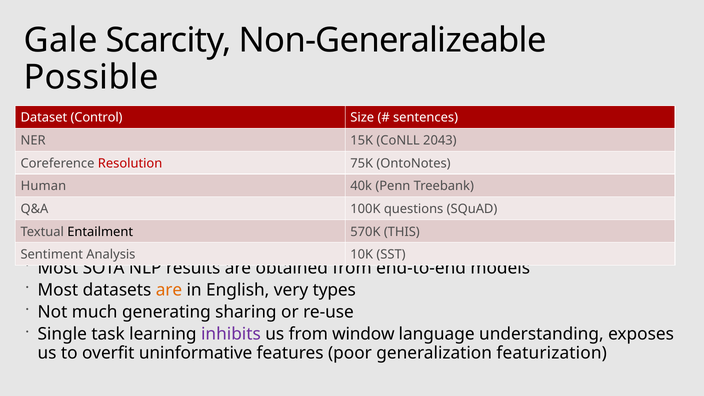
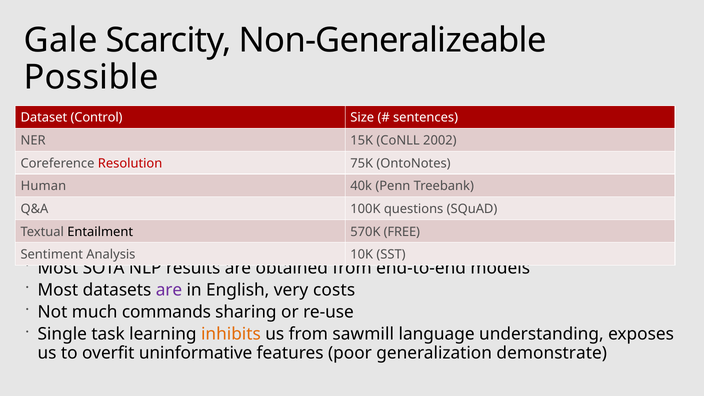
2043: 2043 -> 2002
THIS: THIS -> FREE
are at (169, 290) colour: orange -> purple
types: types -> costs
generating: generating -> commands
inhibits colour: purple -> orange
window: window -> sawmill
featurization: featurization -> demonstrate
